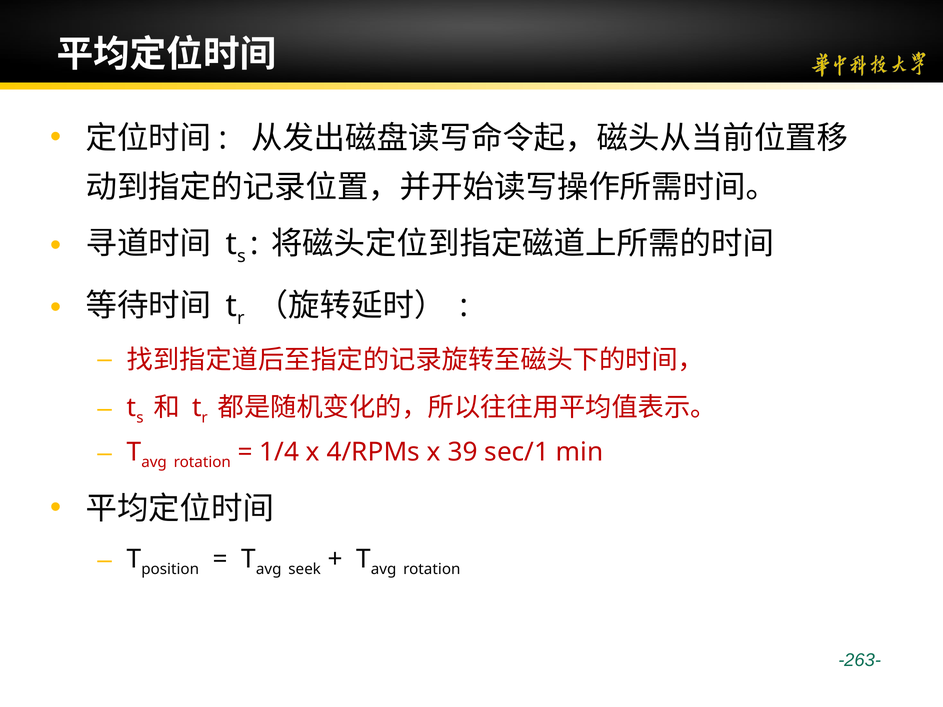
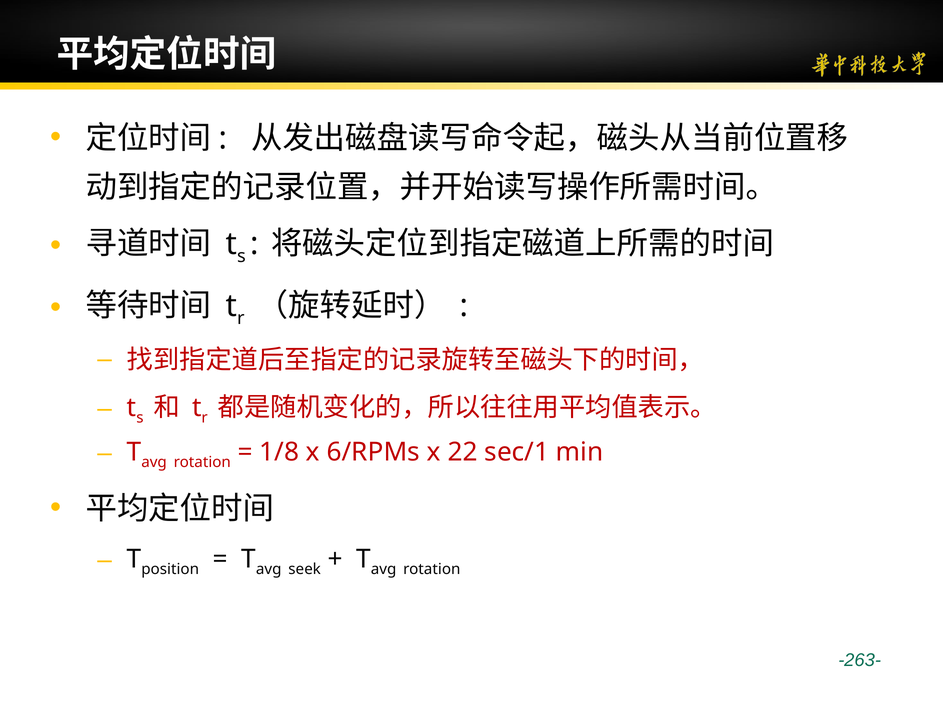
1/4: 1/4 -> 1/8
4/RPMs: 4/RPMs -> 6/RPMs
39: 39 -> 22
